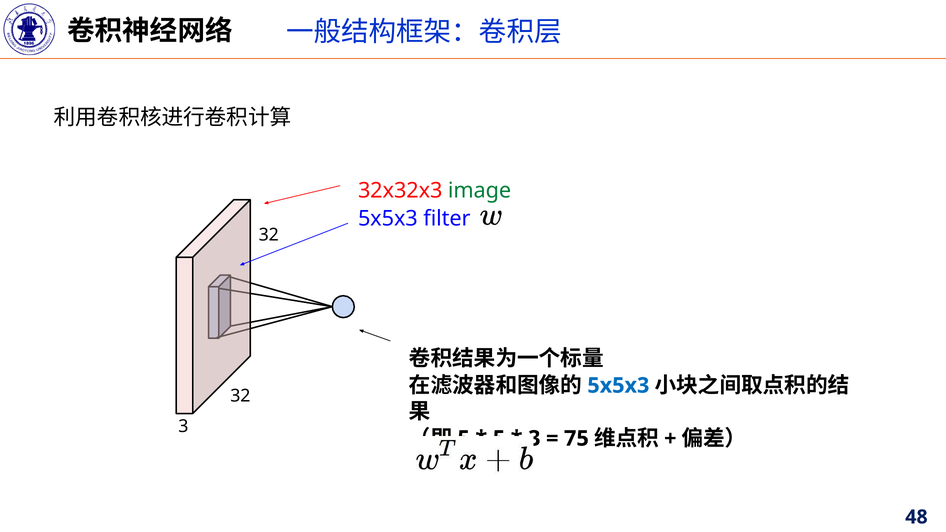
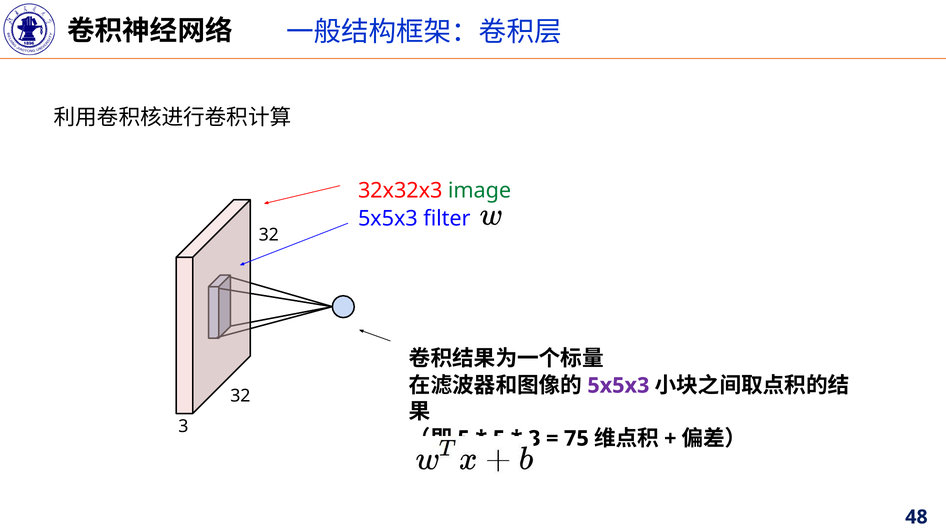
5x5x3 at (618, 386) colour: blue -> purple
